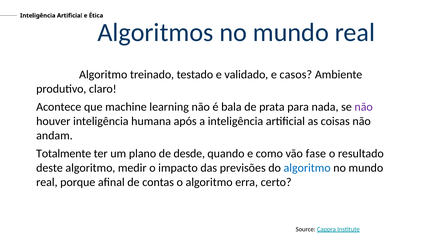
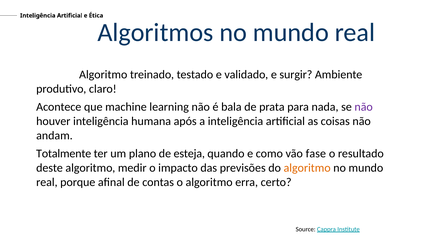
casos: casos -> surgir
desde: desde -> esteja
algoritmo at (307, 168) colour: blue -> orange
